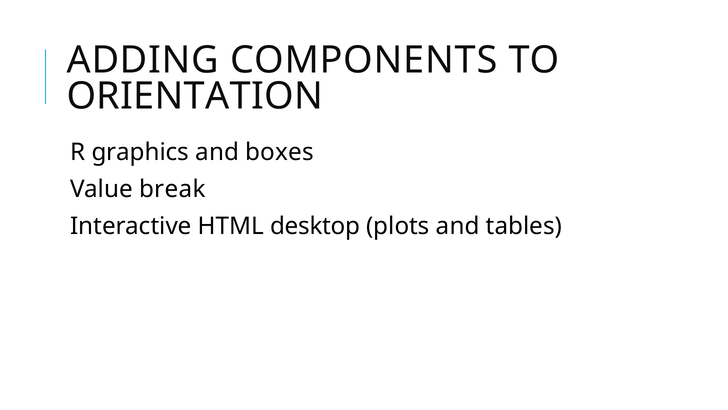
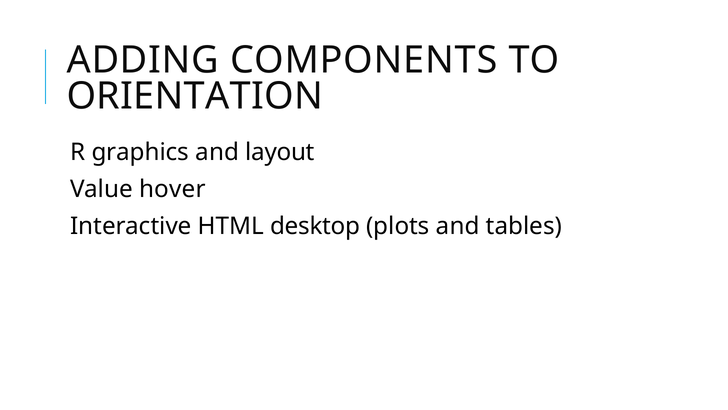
boxes: boxes -> layout
break: break -> hover
